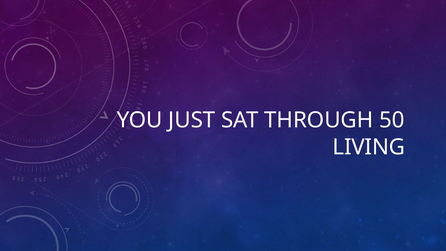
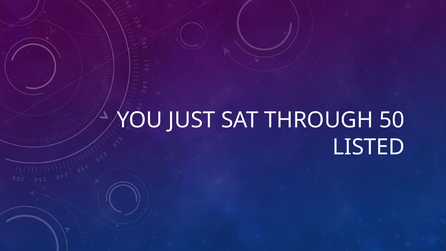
LIVING: LIVING -> LISTED
